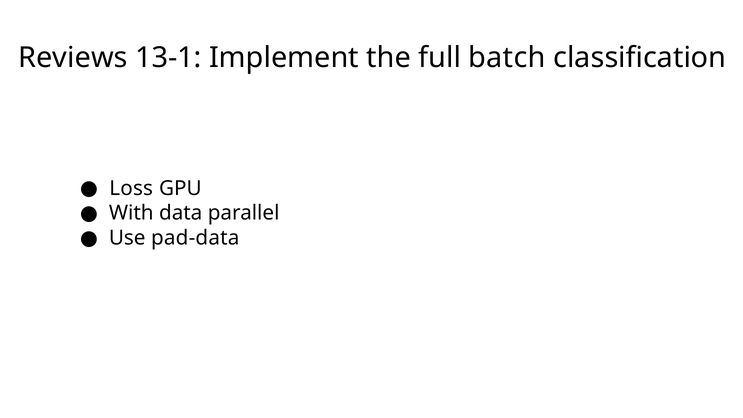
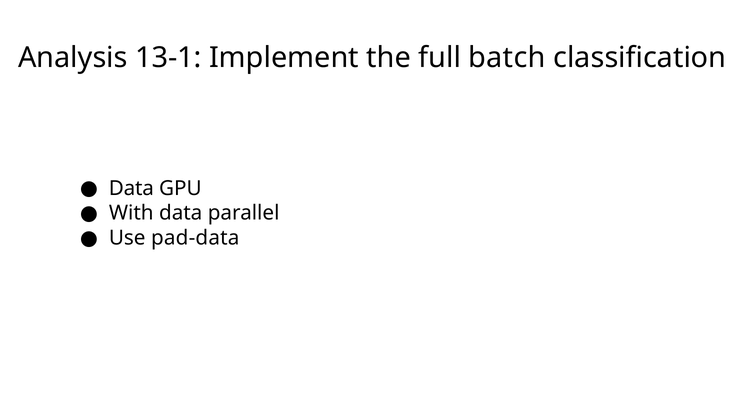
Reviews: Reviews -> Analysis
Loss at (131, 188): Loss -> Data
